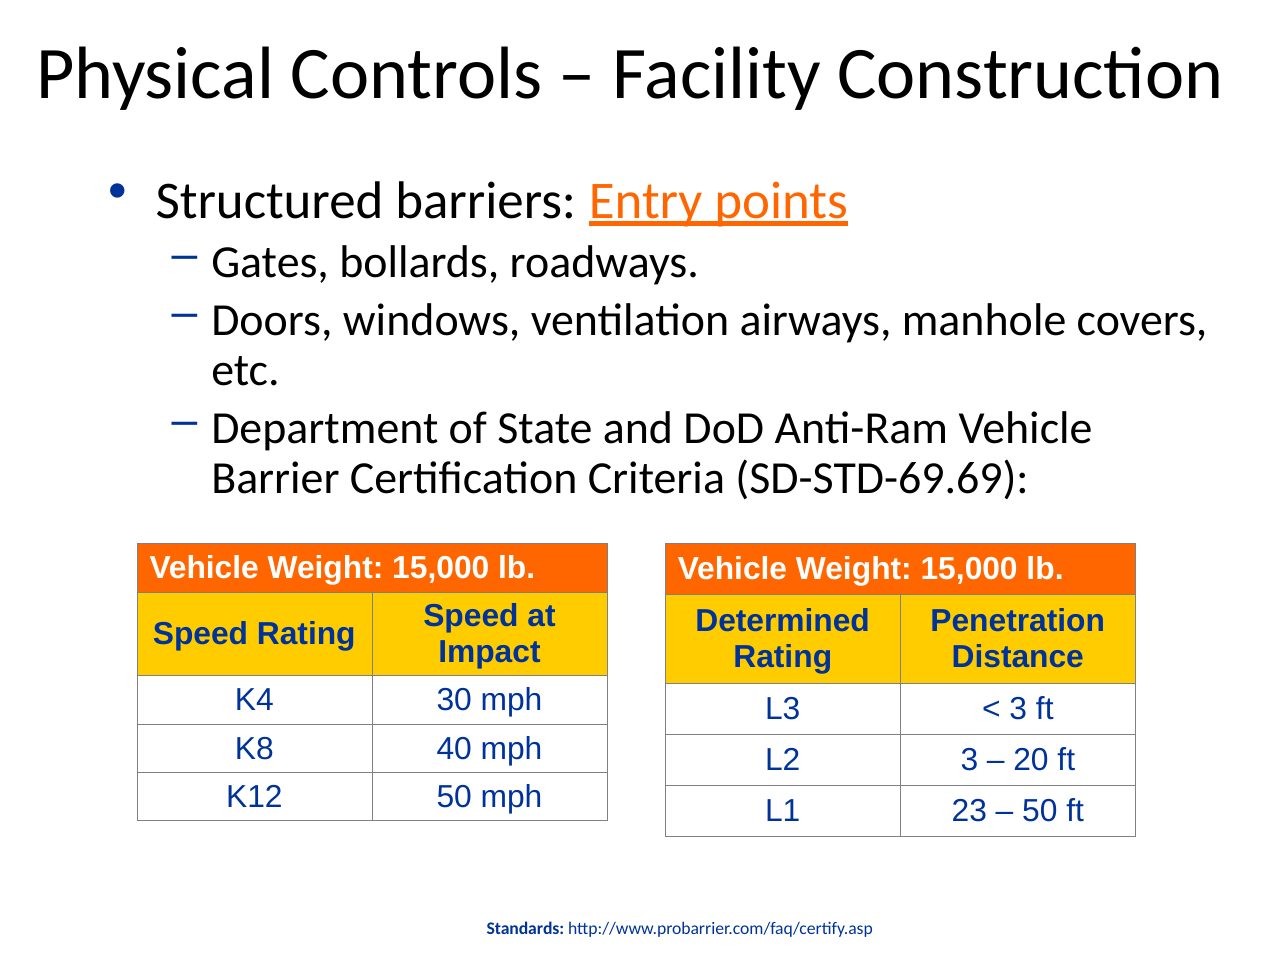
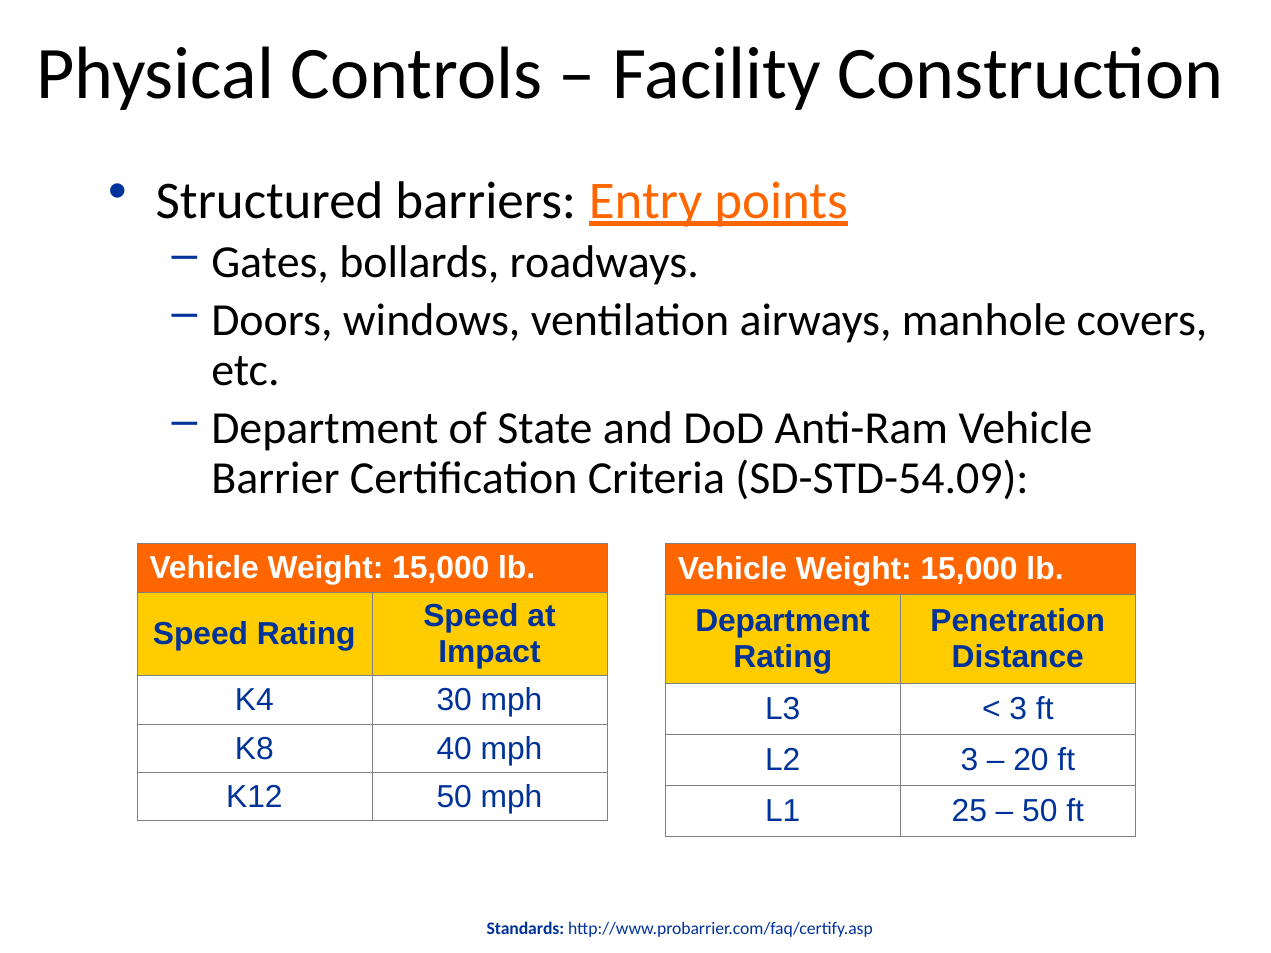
SD-STD-69.69: SD-STD-69.69 -> SD-STD-54.09
Determined at (783, 622): Determined -> Department
23: 23 -> 25
